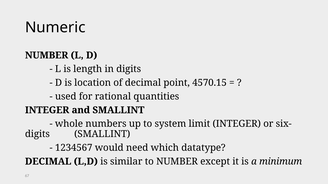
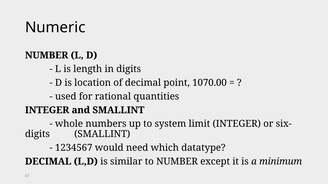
4570.15: 4570.15 -> 1070.00
